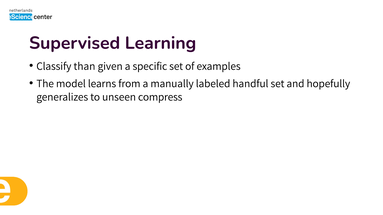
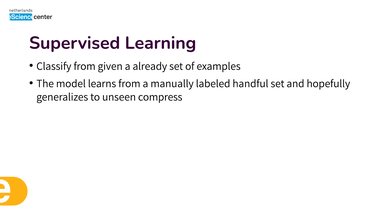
Classify than: than -> from
specific: specific -> already
